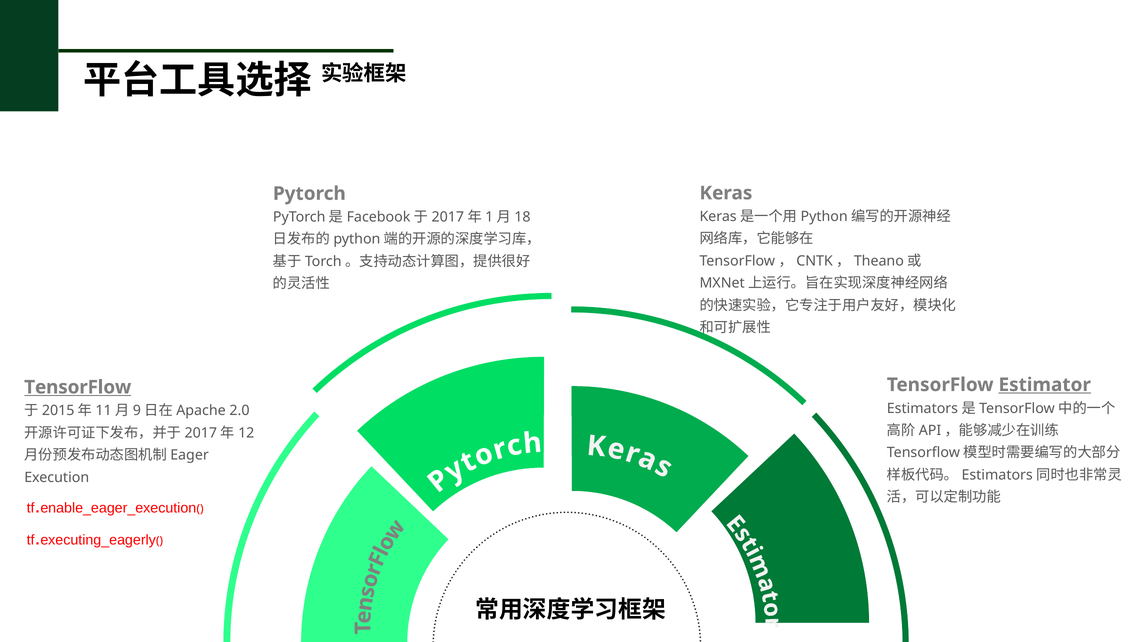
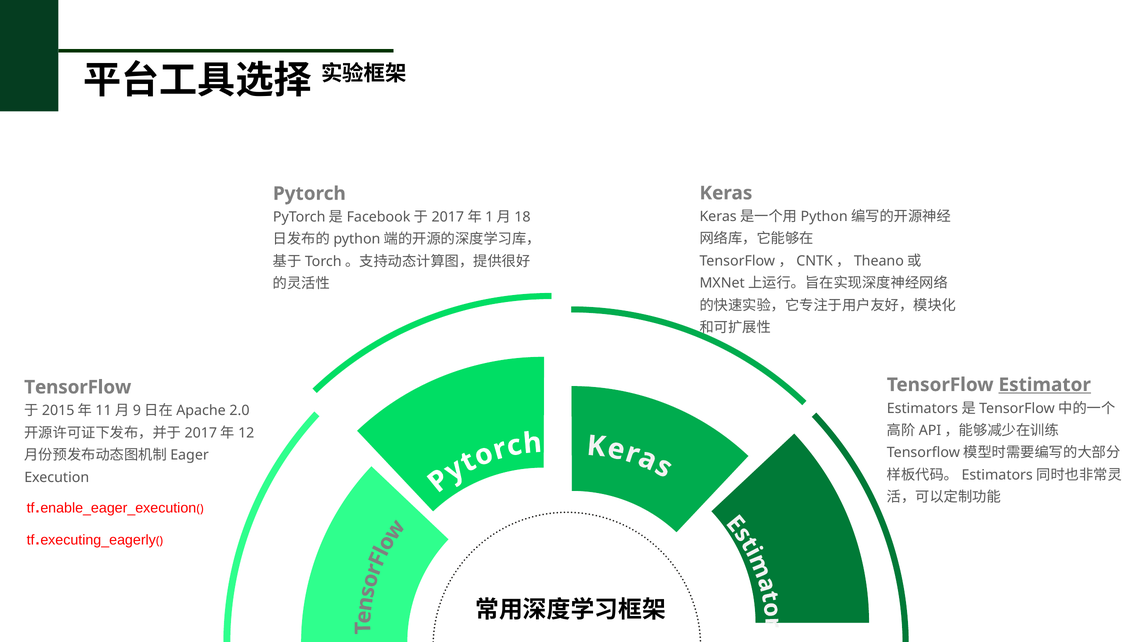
TensorFlow at (78, 387) underline: present -> none
